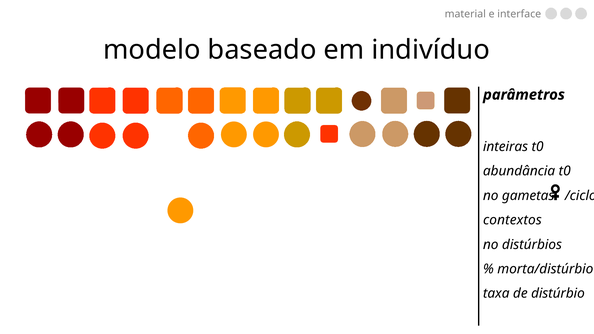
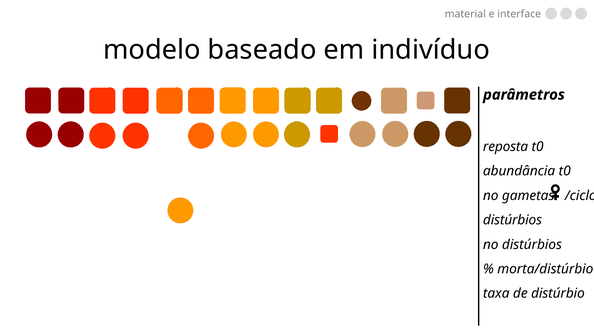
inteiras: inteiras -> reposta
contextos at (512, 220): contextos -> distúrbios
